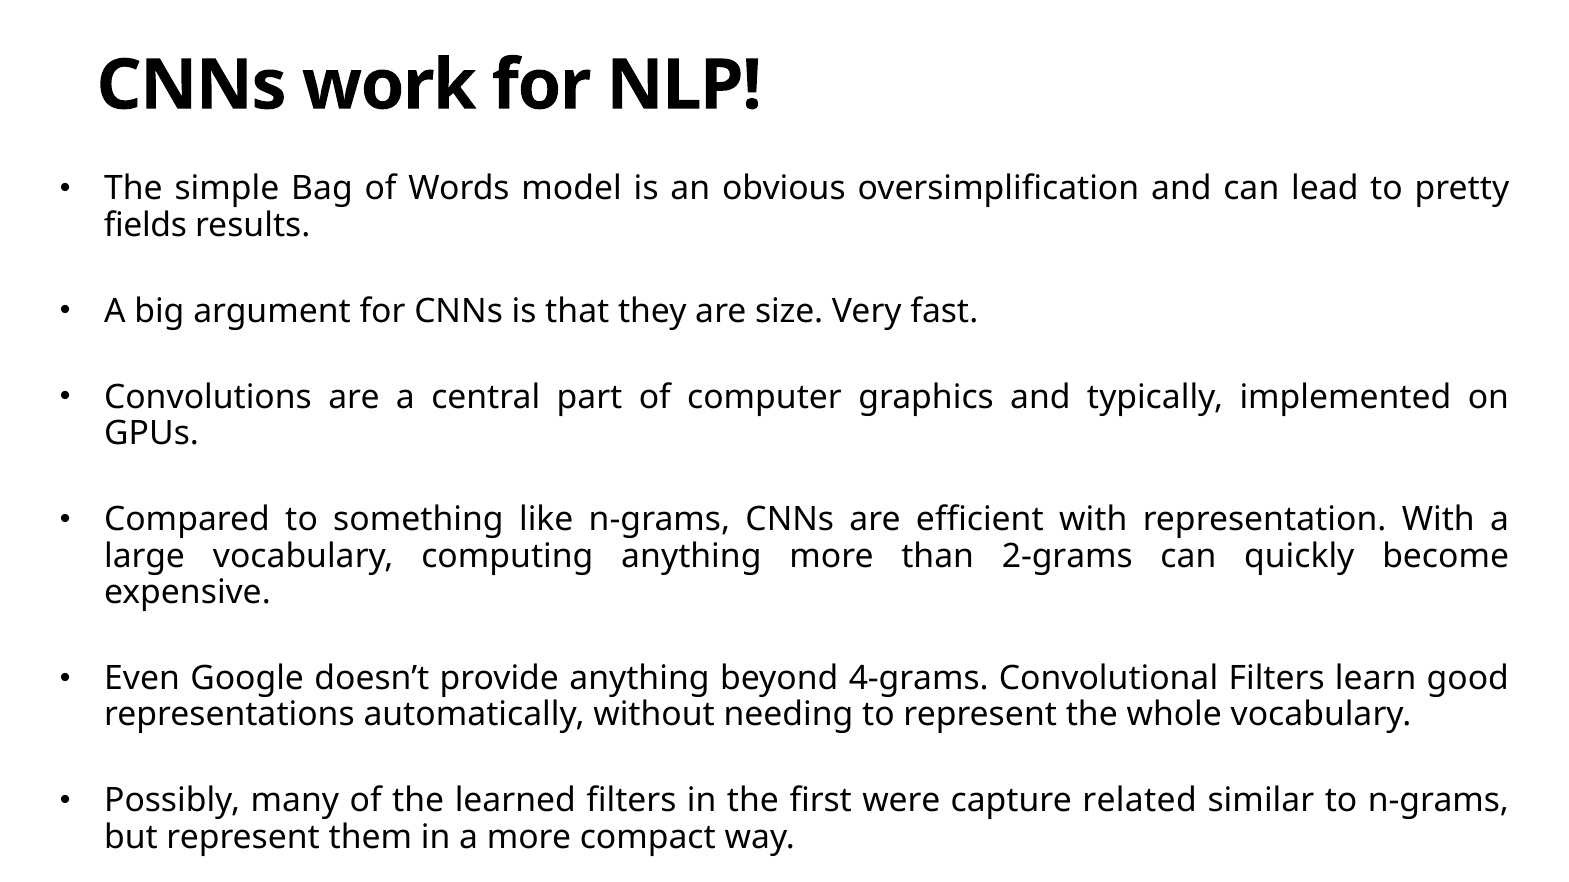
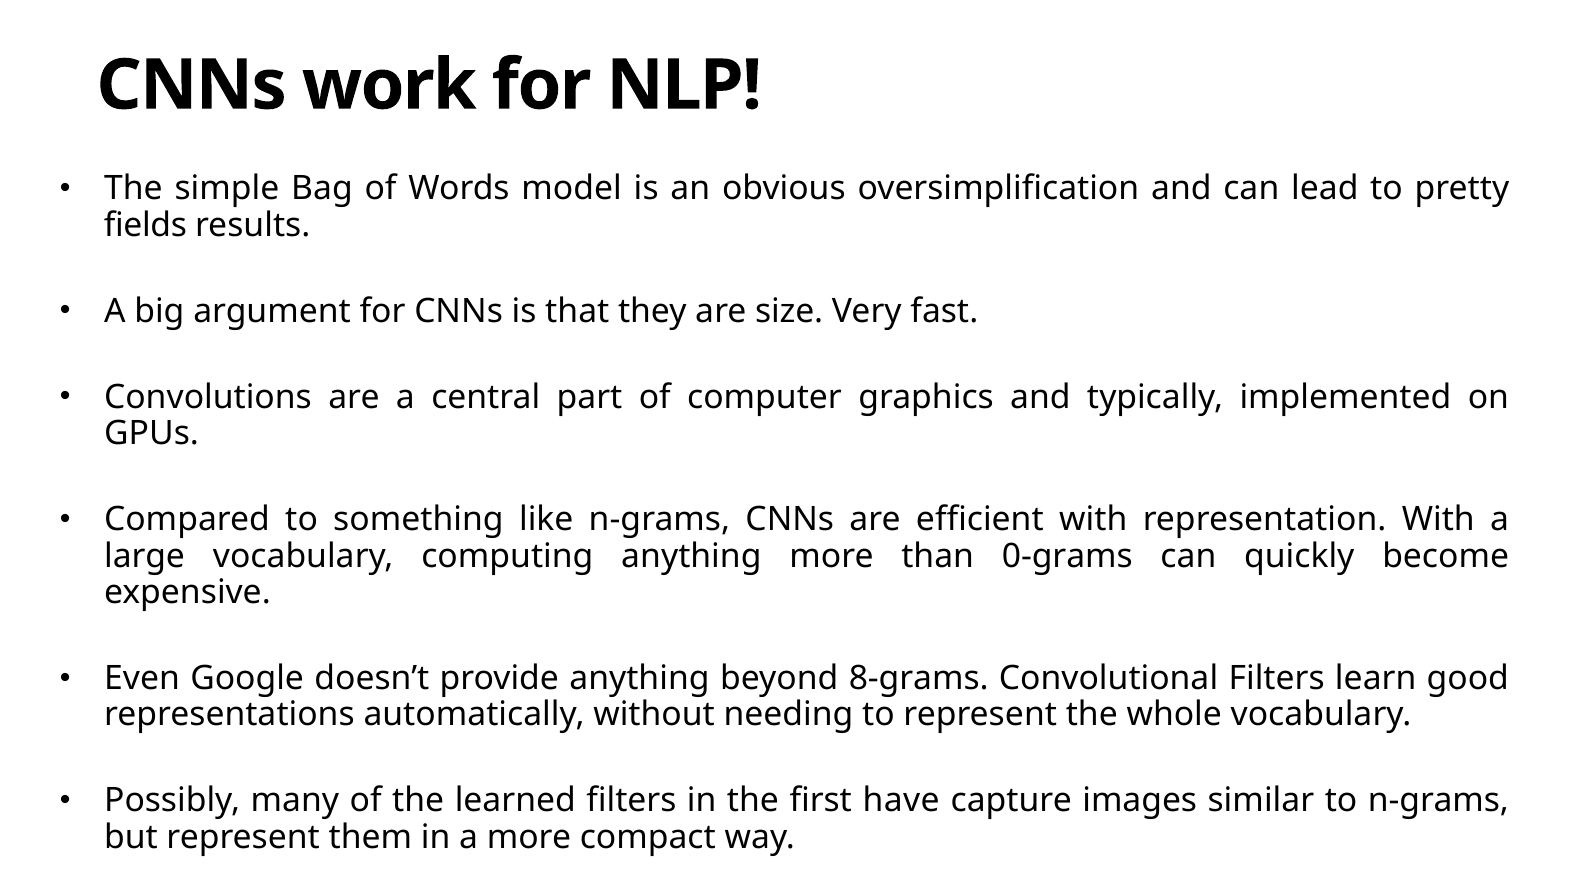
2-grams: 2-grams -> 0-grams
4-grams: 4-grams -> 8-grams
were: were -> have
related: related -> images
